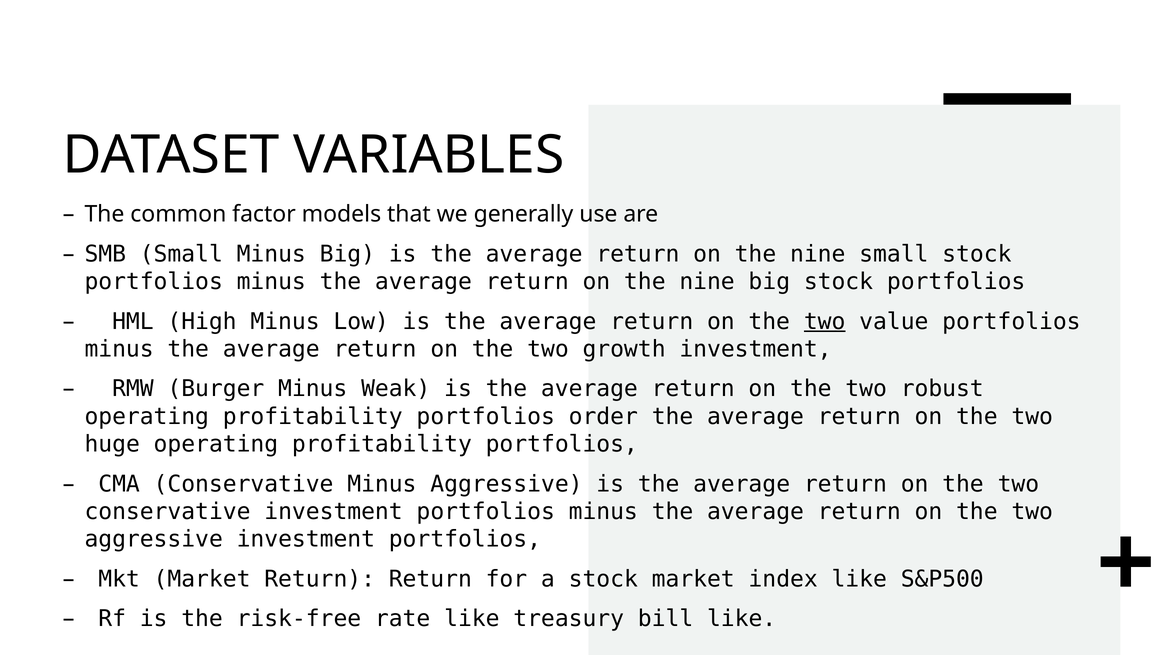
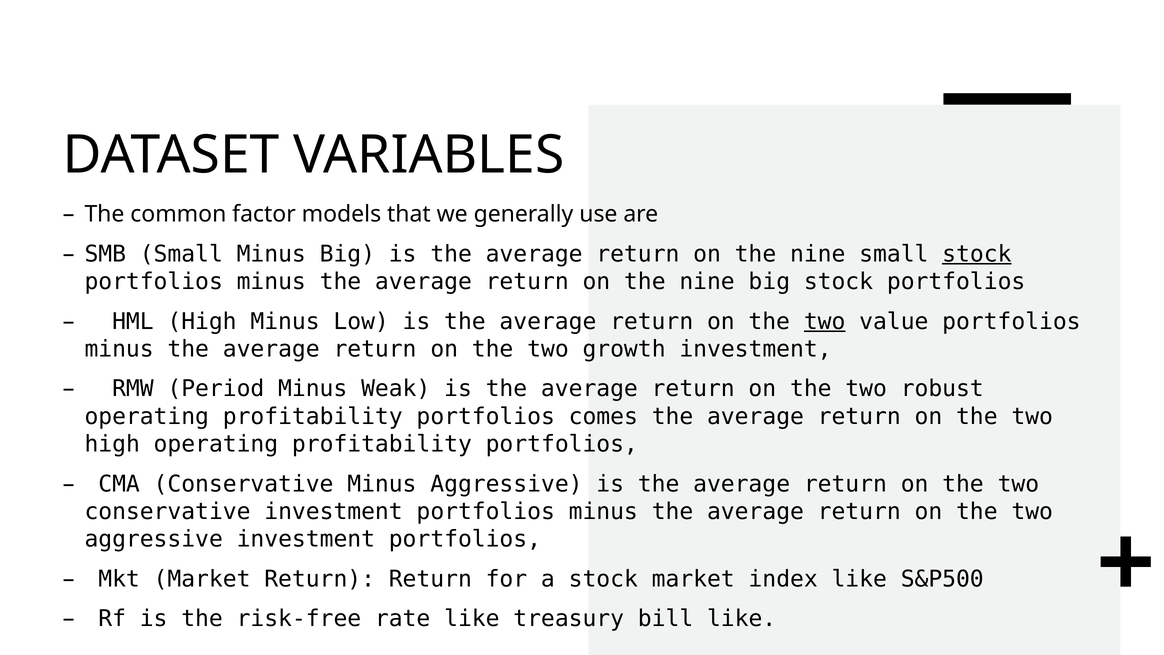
stock at (977, 254) underline: none -> present
Burger: Burger -> Period
order: order -> comes
huge at (112, 444): huge -> high
